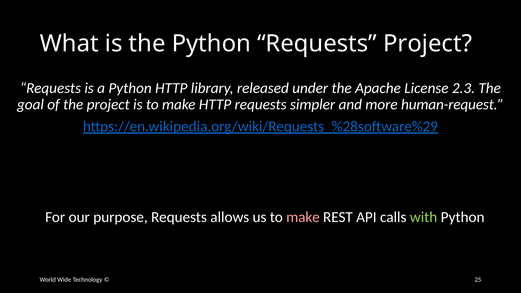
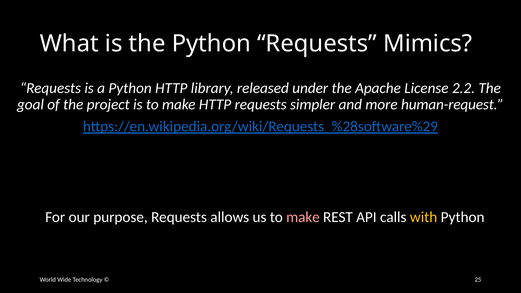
Requests Project: Project -> Mimics
2.3: 2.3 -> 2.2
with colour: light green -> yellow
